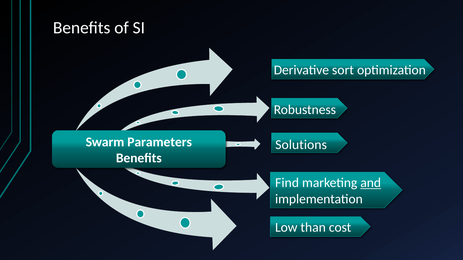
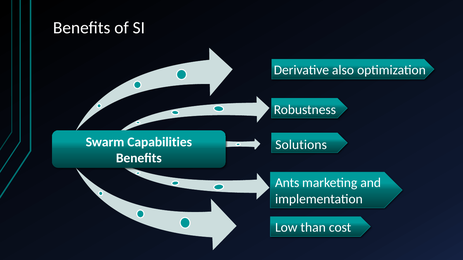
sort: sort -> also
Parameters: Parameters -> Capabilities
Find: Find -> Ants
and underline: present -> none
